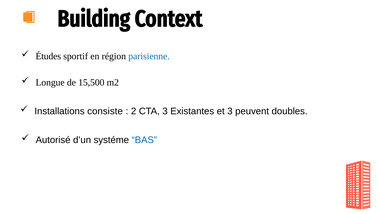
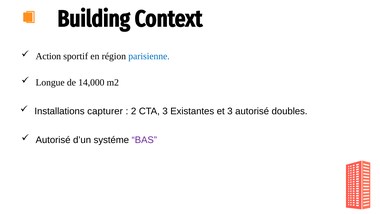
Études: Études -> Action
15,500: 15,500 -> 14,000
consiste: consiste -> capturer
3 peuvent: peuvent -> autorisé
BAS colour: blue -> purple
